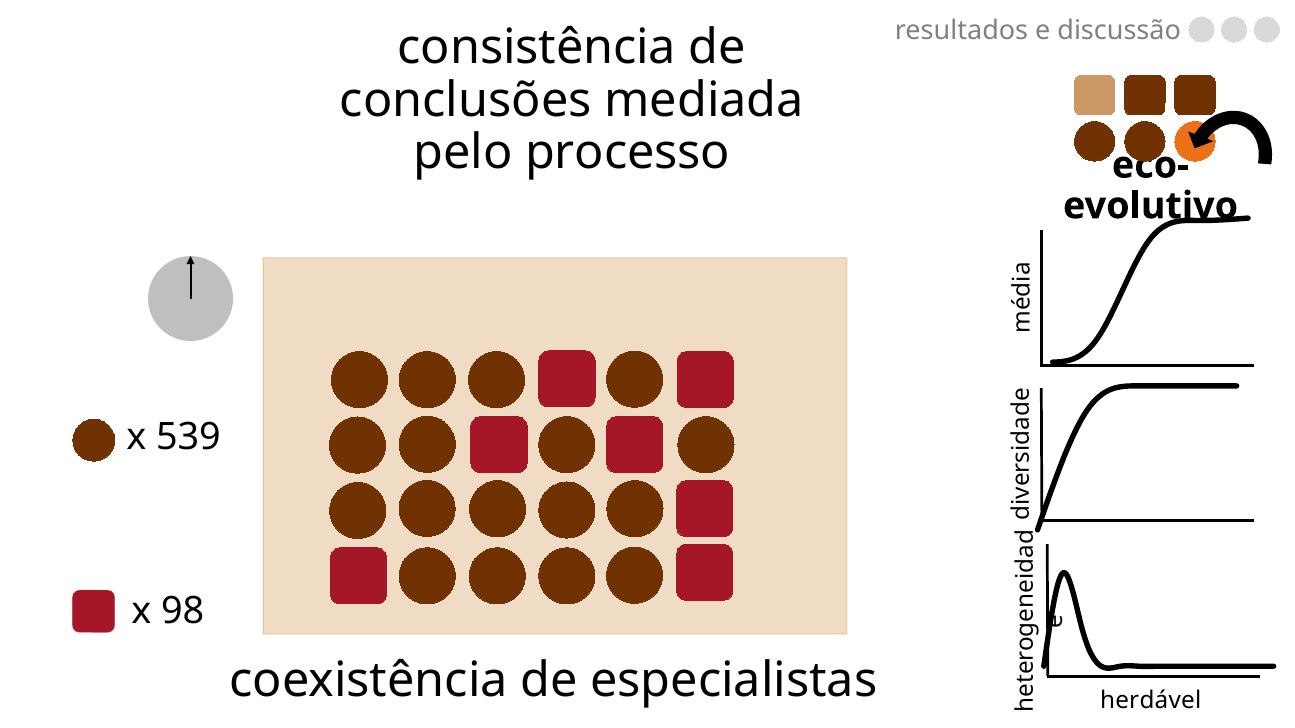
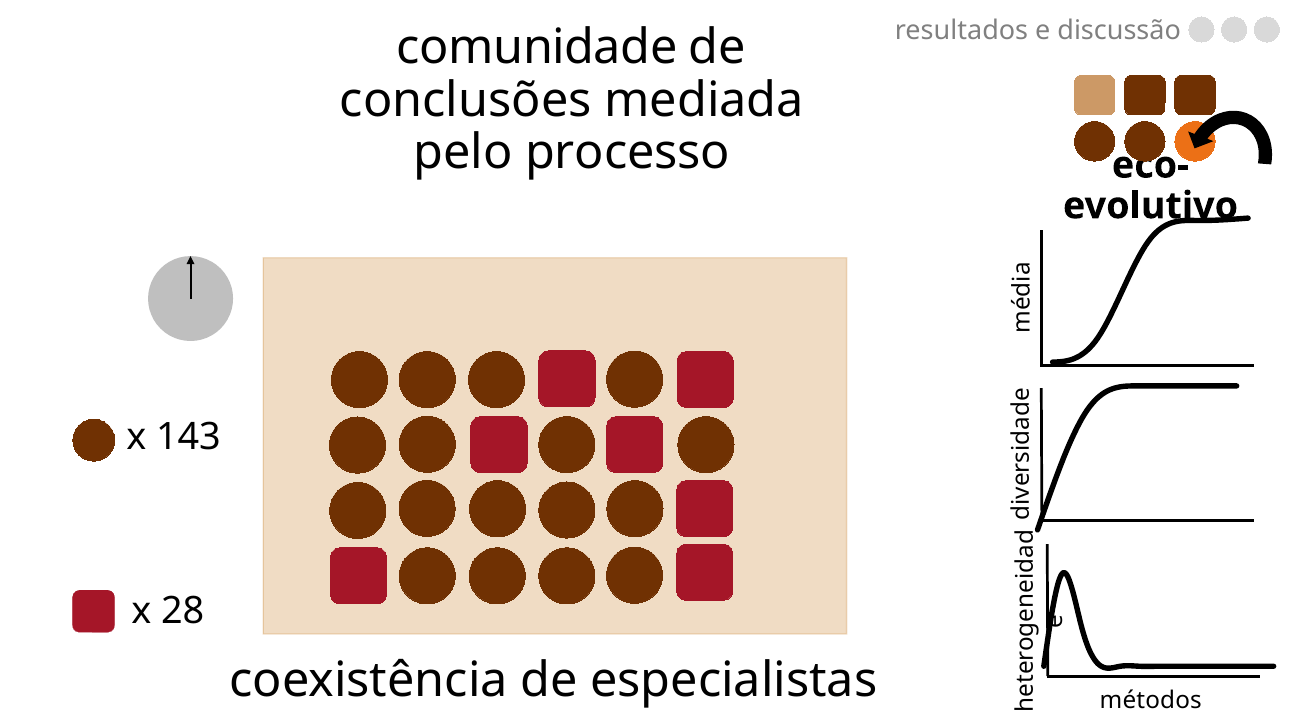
consistência: consistência -> comunidade
539: 539 -> 143
98: 98 -> 28
herdável: herdável -> métodos
